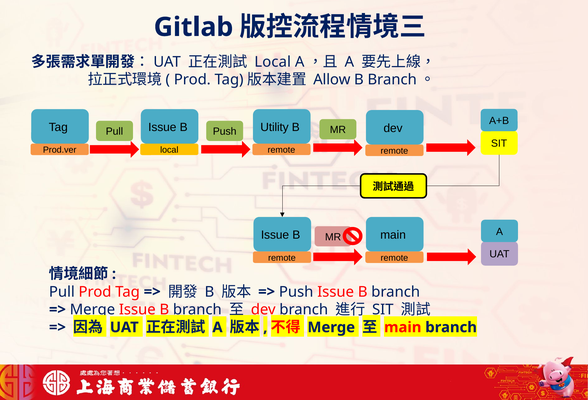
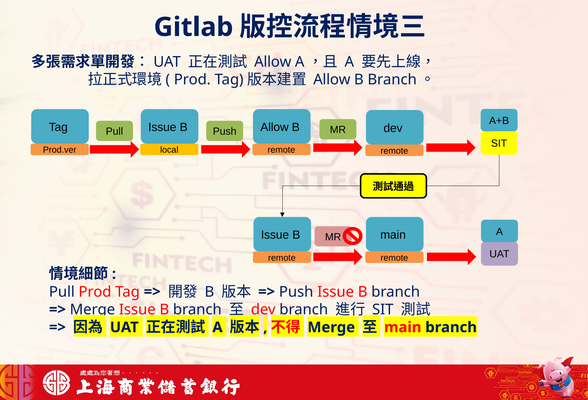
Local at (273, 62): Local -> Allow
Push Utility: Utility -> Allow
